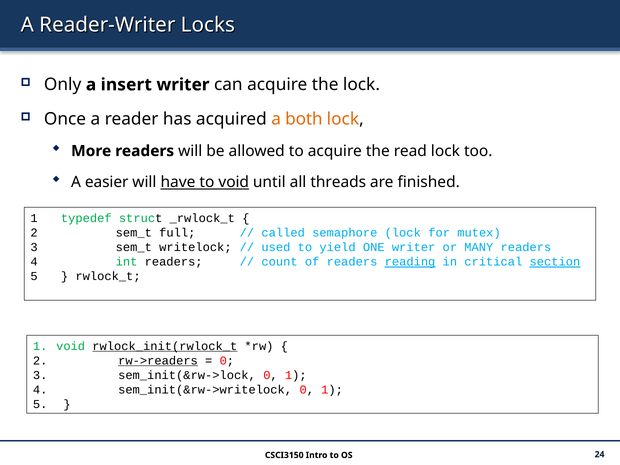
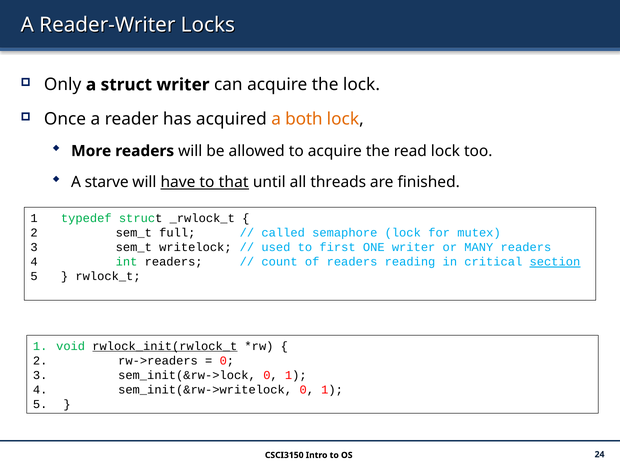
a insert: insert -> struct
easier: easier -> starve
to void: void -> that
yield: yield -> first
reading underline: present -> none
rw->readers underline: present -> none
